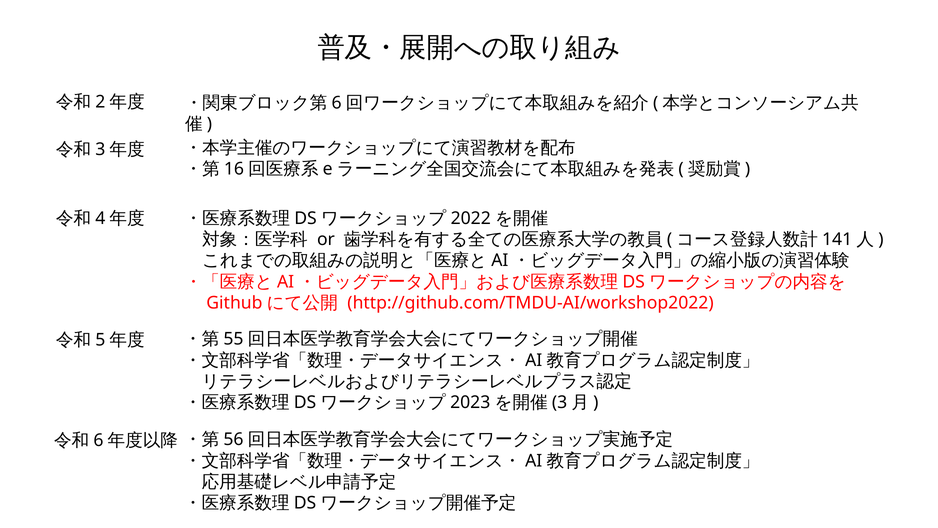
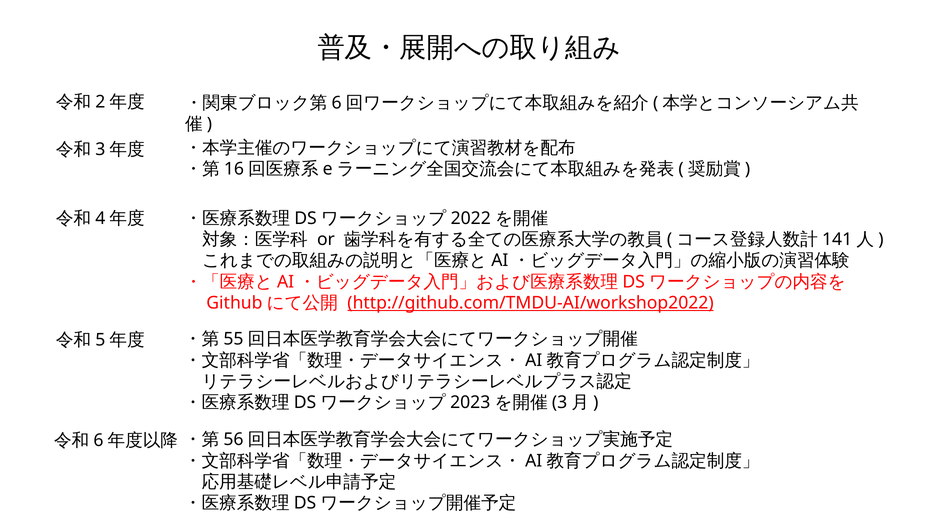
http://github.com/TMDU-AI/workshop2022 underline: none -> present
